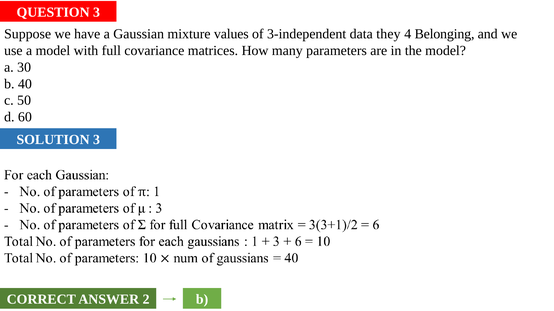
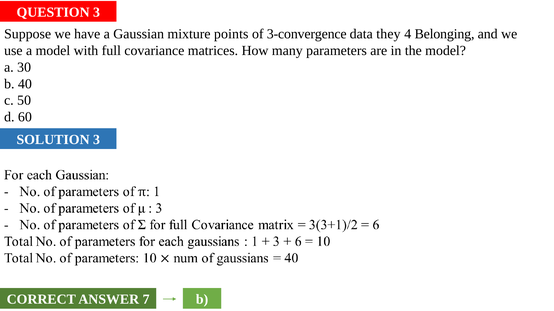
values: values -> points
3-independent: 3-independent -> 3-convergence
2: 2 -> 7
